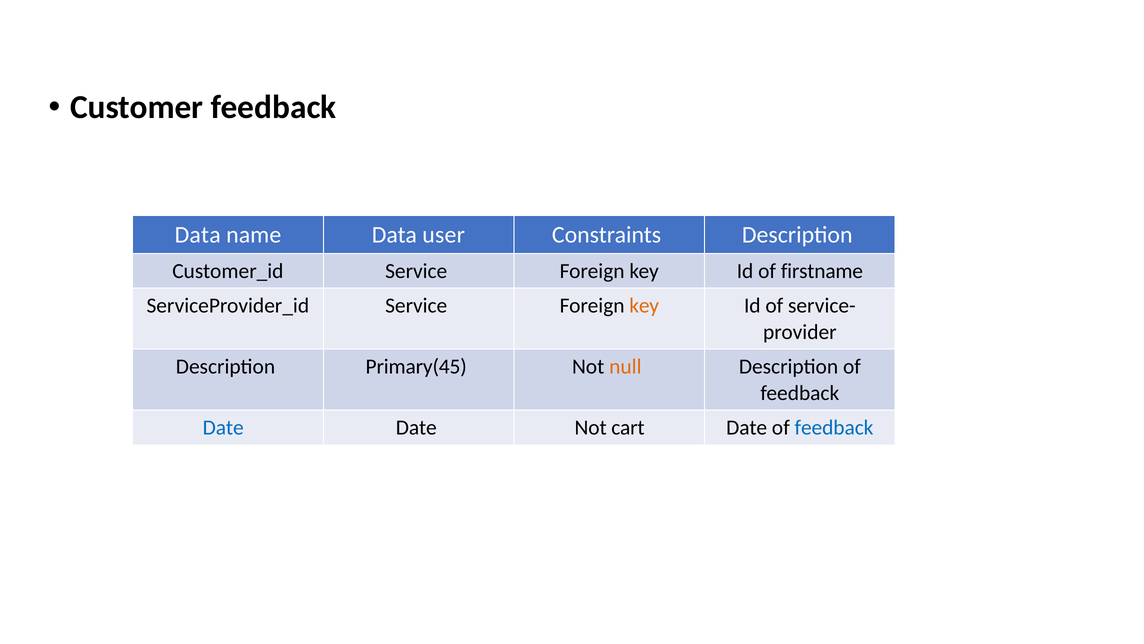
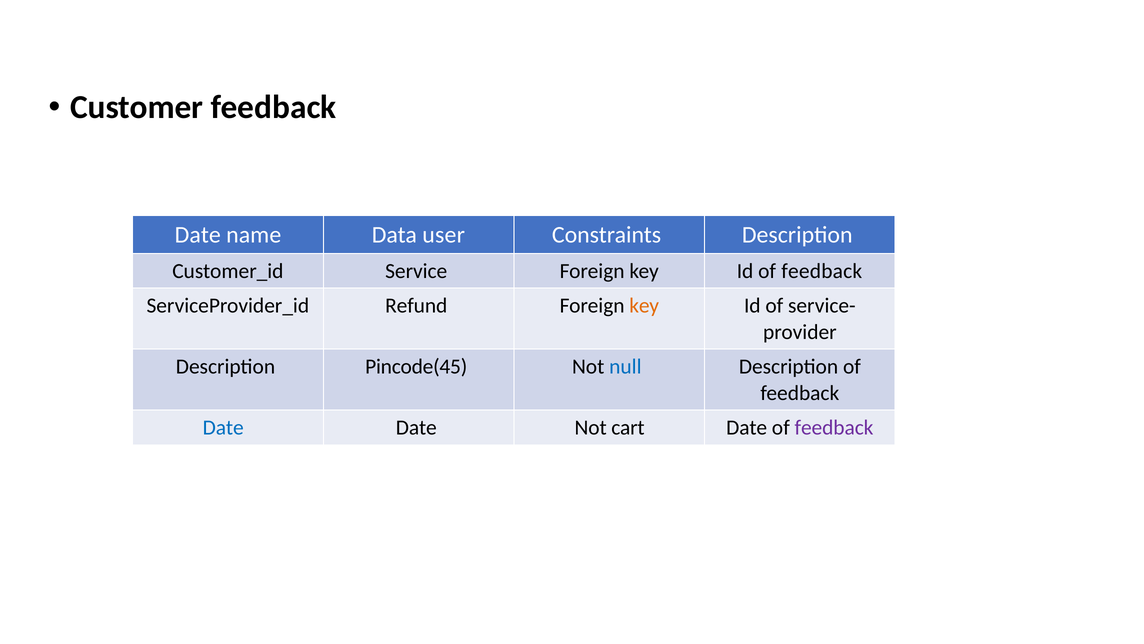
Data at (198, 235): Data -> Date
Id of firstname: firstname -> feedback
Service at (416, 306): Service -> Refund
Primary(45: Primary(45 -> Pincode(45
null colour: orange -> blue
feedback at (834, 428) colour: blue -> purple
